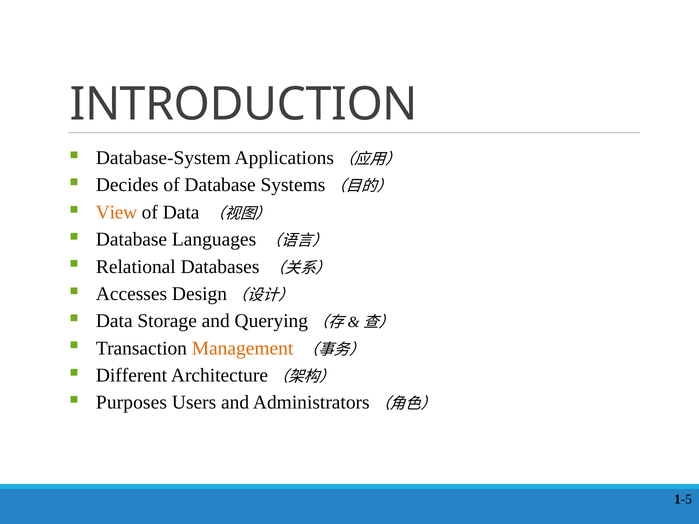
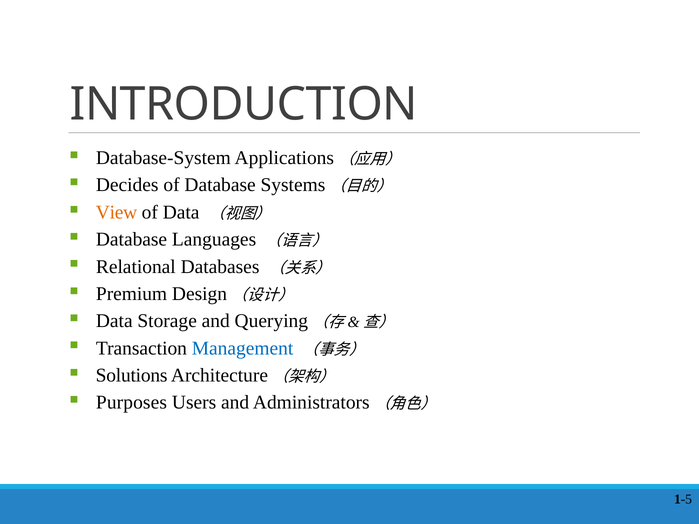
Accesses: Accesses -> Premium
Management colour: orange -> blue
Different: Different -> Solutions
